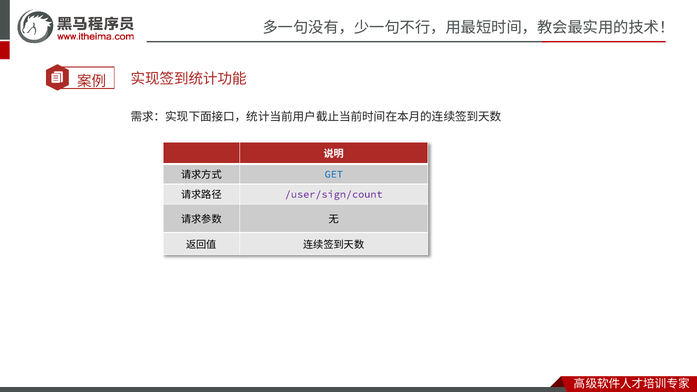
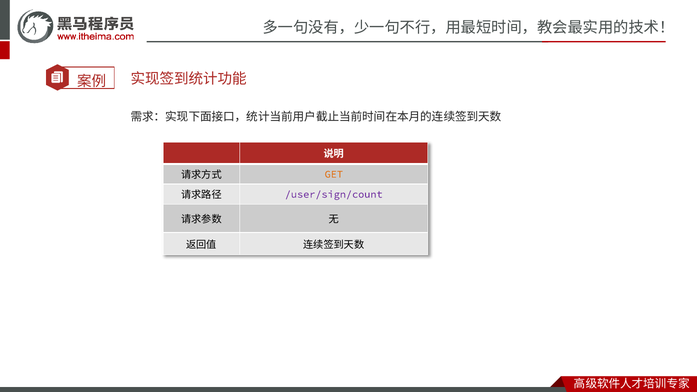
GET colour: blue -> orange
